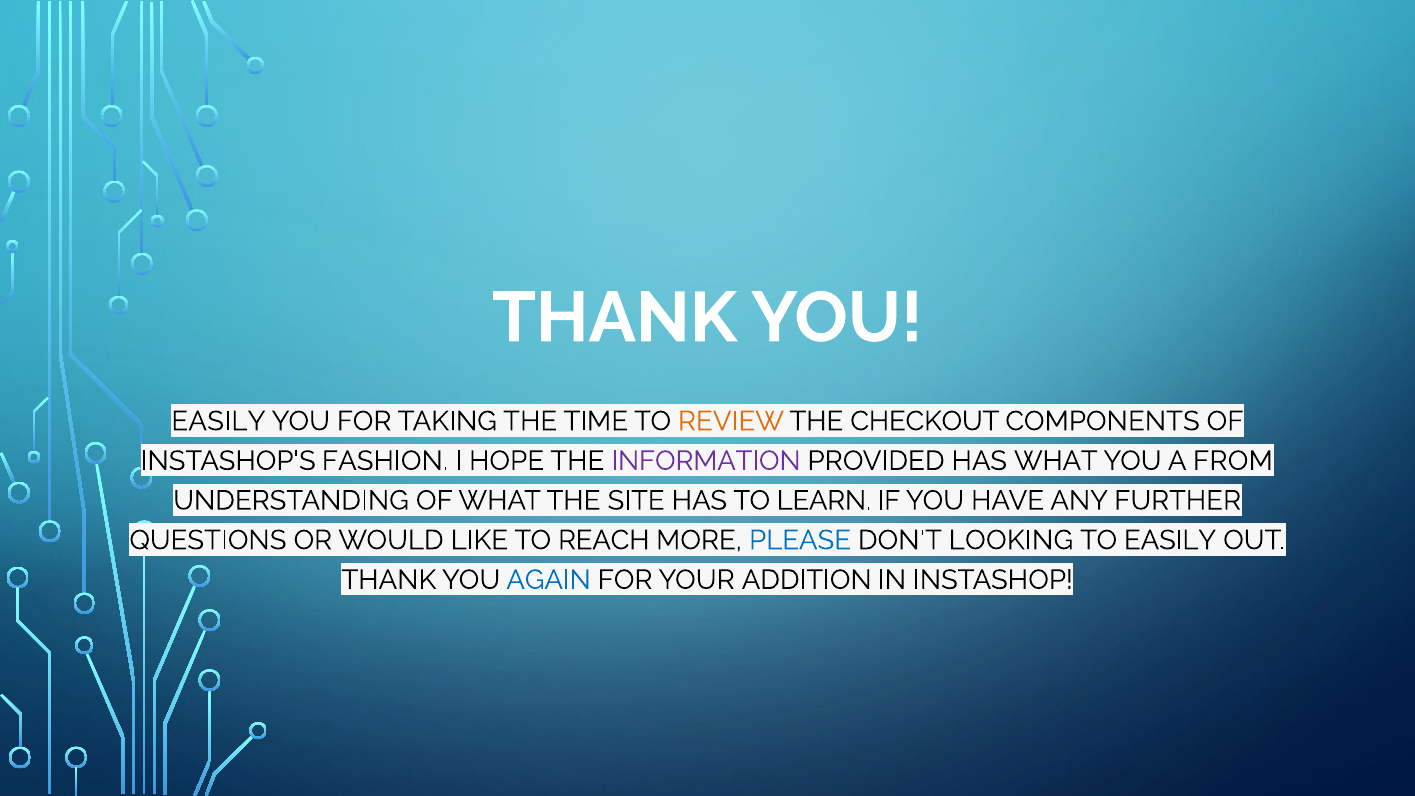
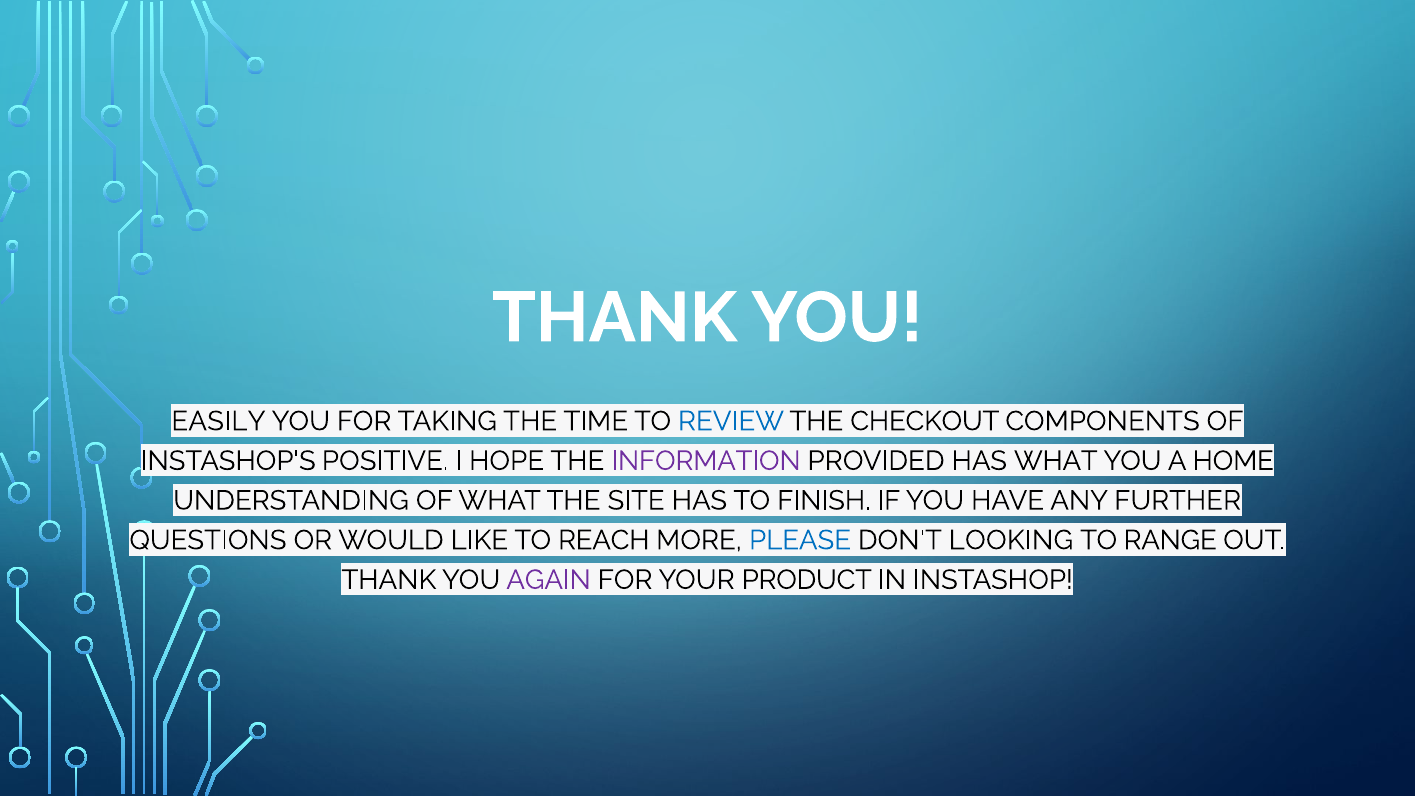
REVIEW colour: orange -> blue
FASHION: FASHION -> POSITIVE
FROM: FROM -> HOME
LEARN: LEARN -> FINISH
TO EASILY: EASILY -> RANGE
AGAIN colour: blue -> purple
ADDITION: ADDITION -> PRODUCT
